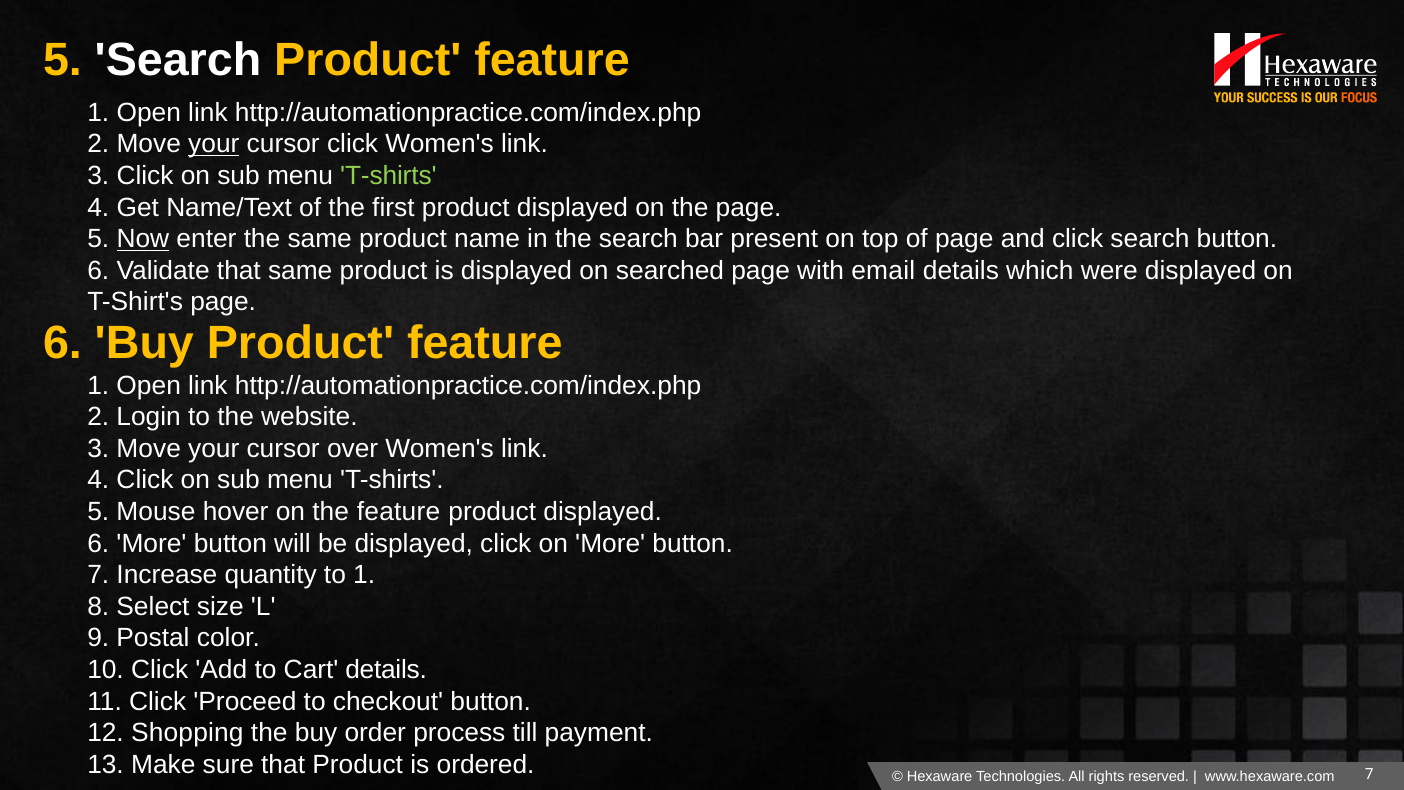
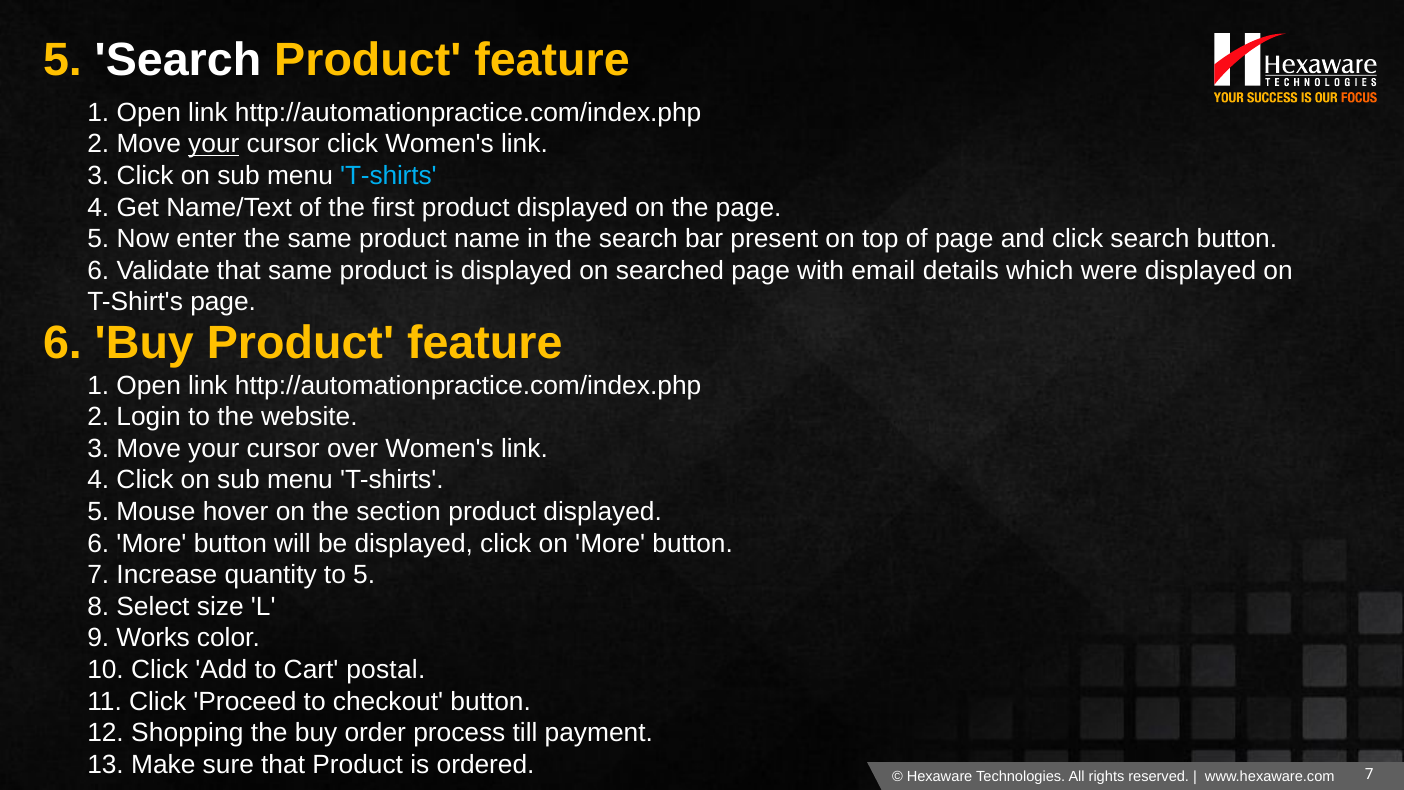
T-shirts at (388, 176) colour: light green -> light blue
Now underline: present -> none
the feature: feature -> section
to 1: 1 -> 5
Postal: Postal -> Works
Cart details: details -> postal
